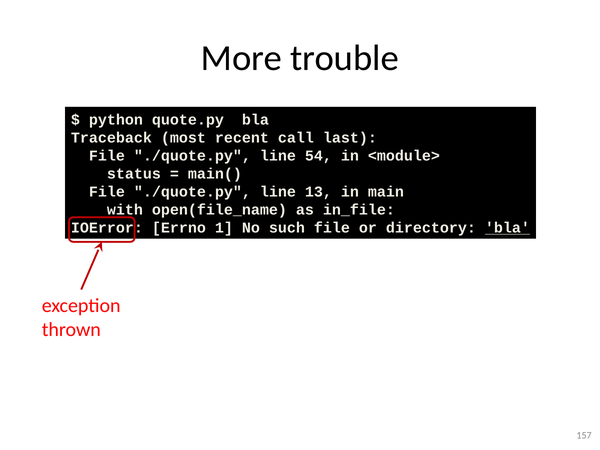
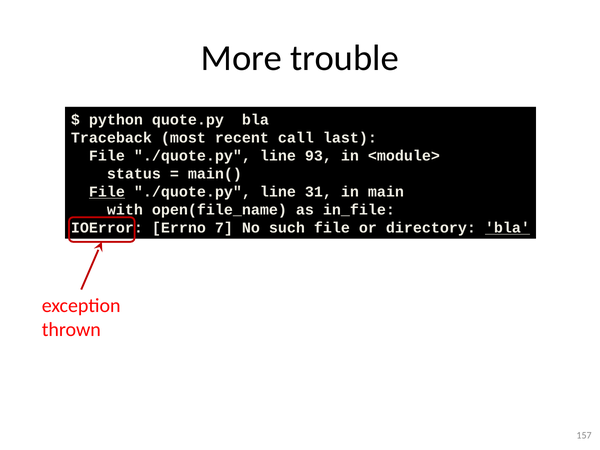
54: 54 -> 93
File at (107, 192) underline: none -> present
13: 13 -> 31
1: 1 -> 7
